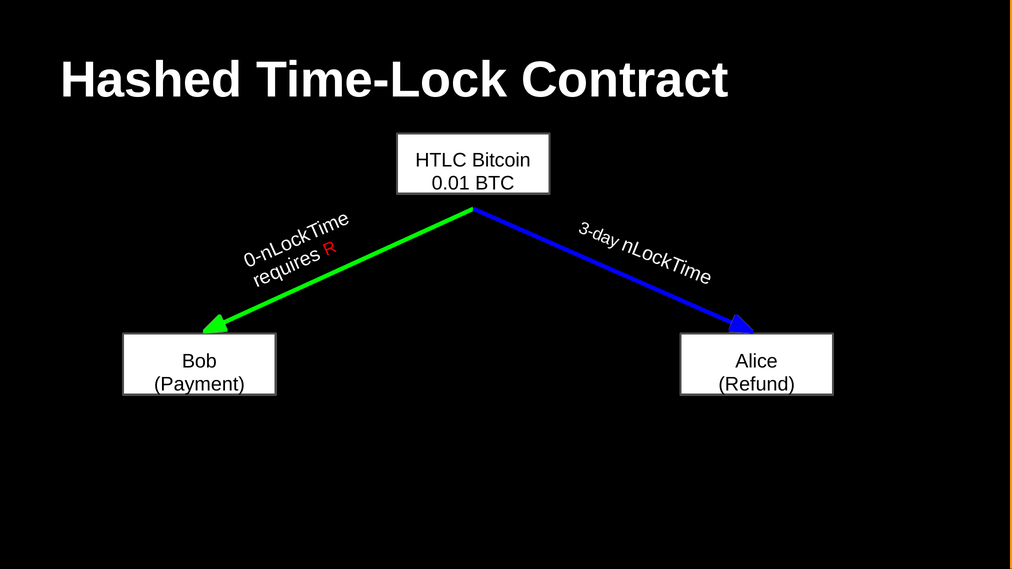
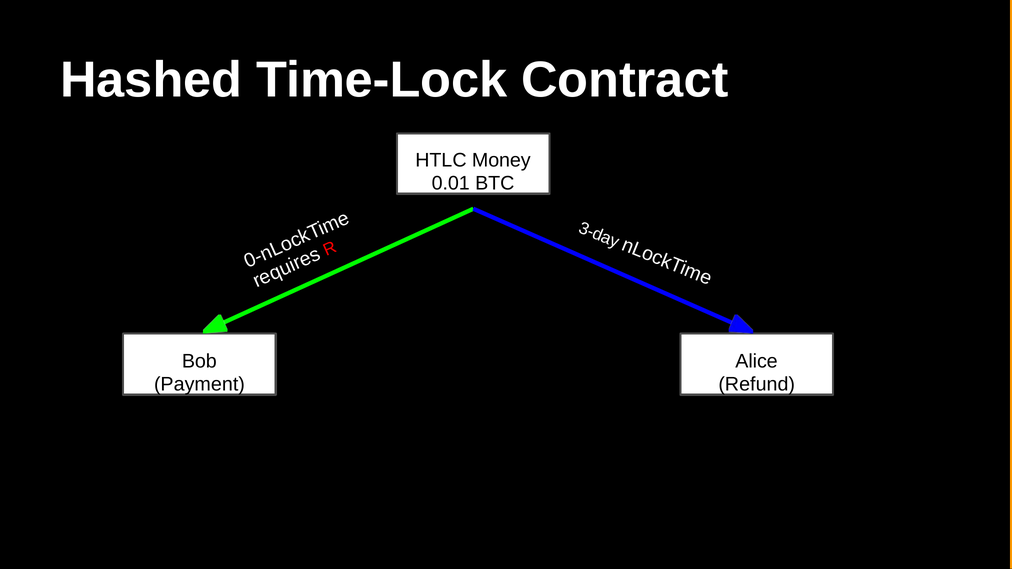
Bitcoin: Bitcoin -> Money
